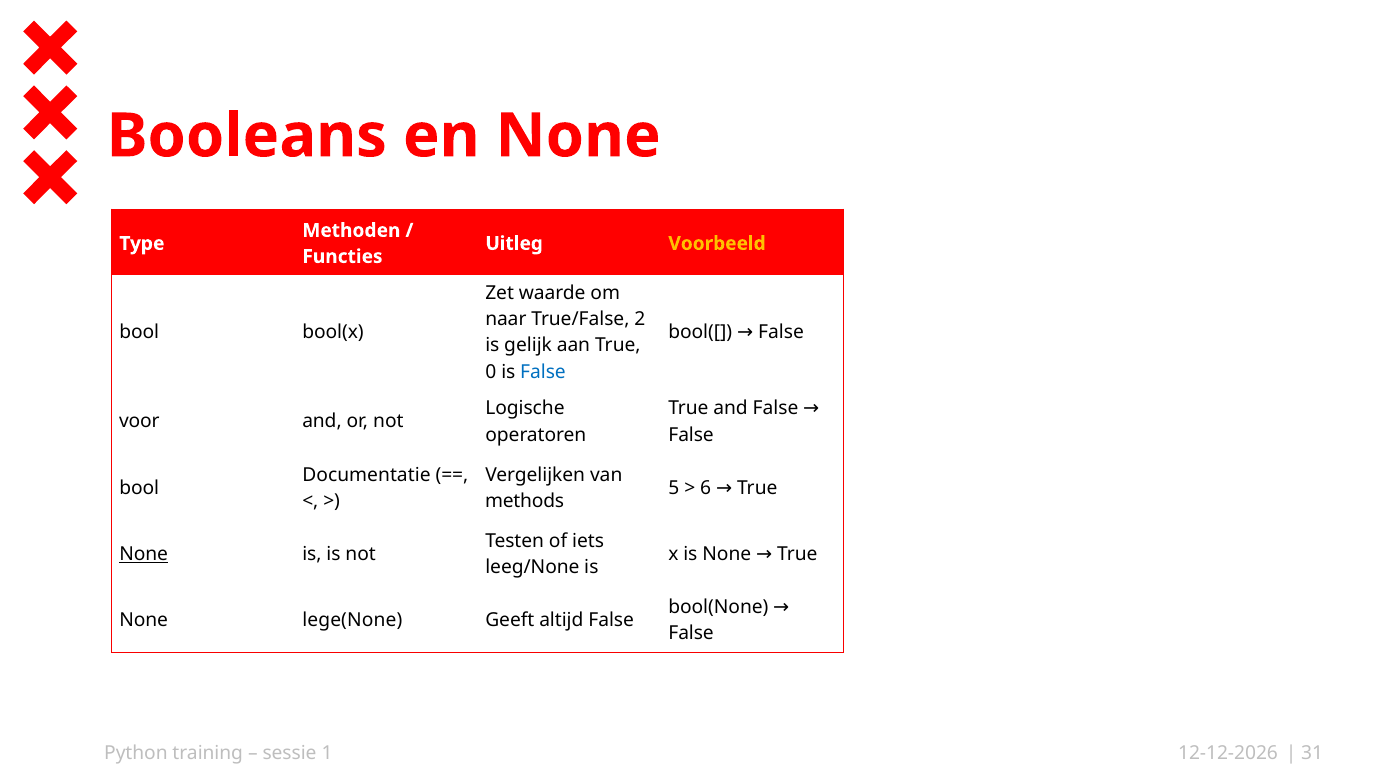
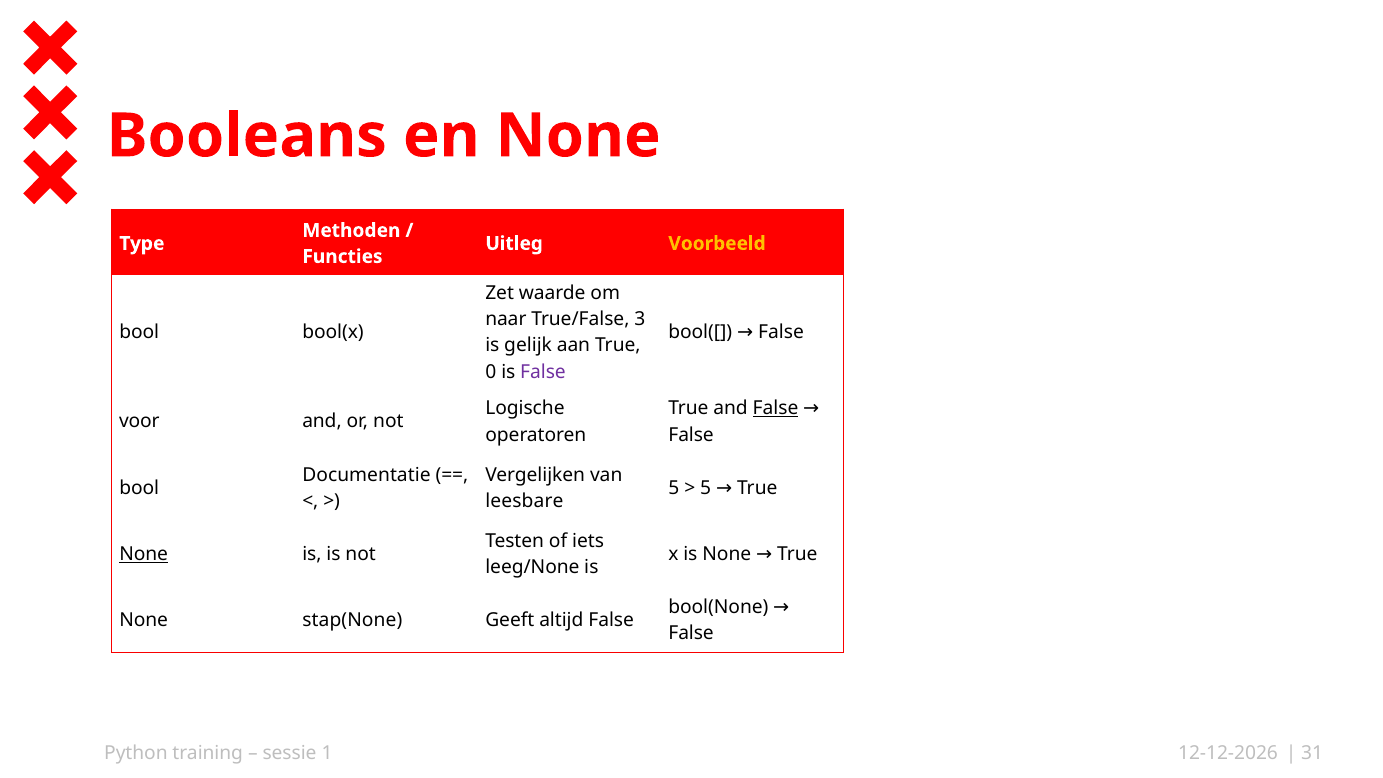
2: 2 -> 3
False at (543, 372) colour: blue -> purple
False at (776, 409) underline: none -> present
6 at (706, 488): 6 -> 5
methods: methods -> leesbare
lege(None: lege(None -> stap(None
